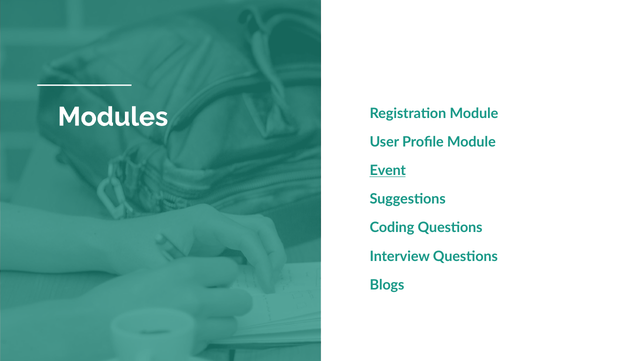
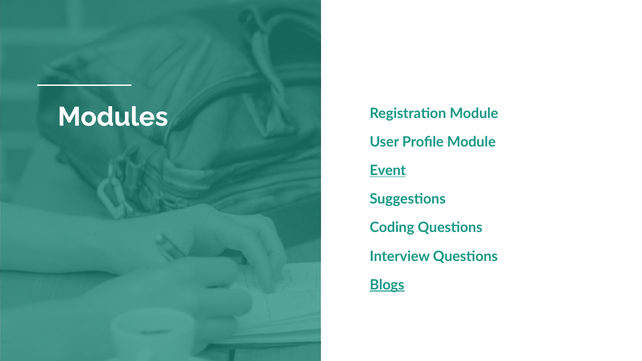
Blogs underline: none -> present
